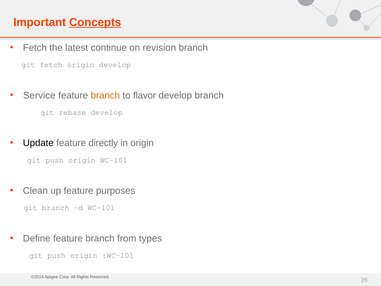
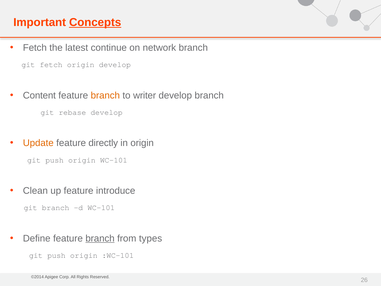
revision: revision -> network
Service: Service -> Content
flavor: flavor -> writer
Update colour: black -> orange
purposes: purposes -> introduce
branch at (100, 238) underline: none -> present
